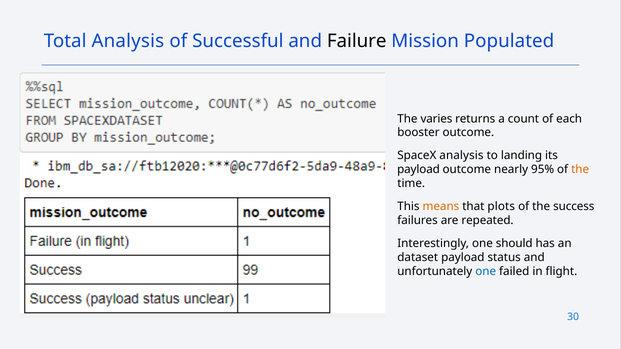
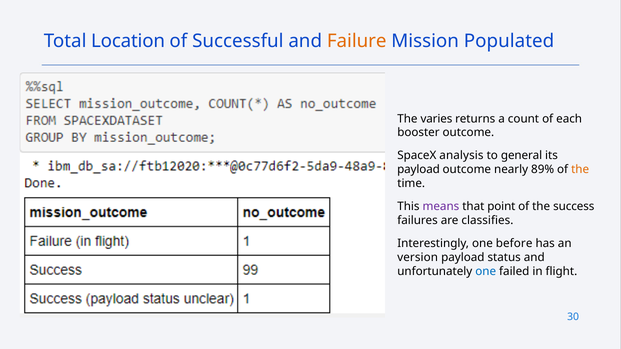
Total Analysis: Analysis -> Location
Failure colour: black -> orange
landing: landing -> general
95%: 95% -> 89%
means colour: orange -> purple
plots: plots -> point
repeated: repeated -> classifies
should: should -> before
dataset: dataset -> version
